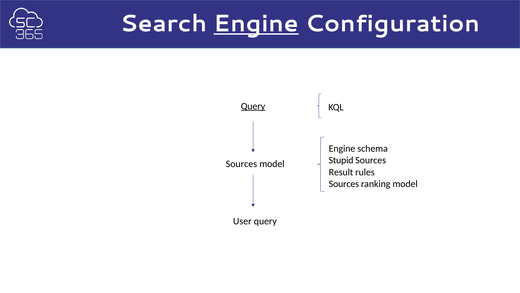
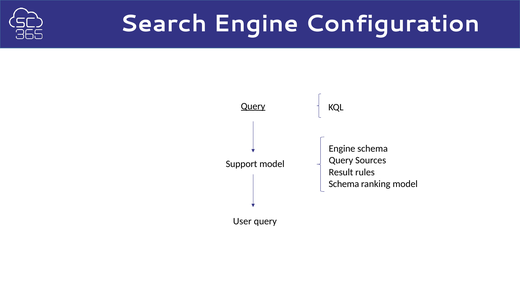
Engine at (256, 24) underline: present -> none
Stupid at (341, 160): Stupid -> Query
Sources at (241, 164): Sources -> Support
Sources at (344, 184): Sources -> Schema
